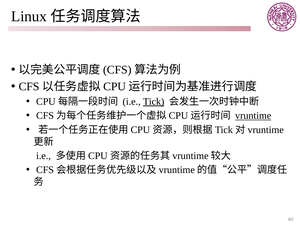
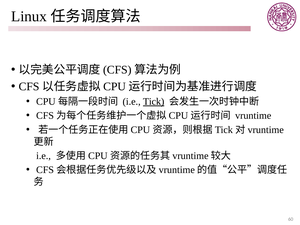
vruntime underline: present -> none
